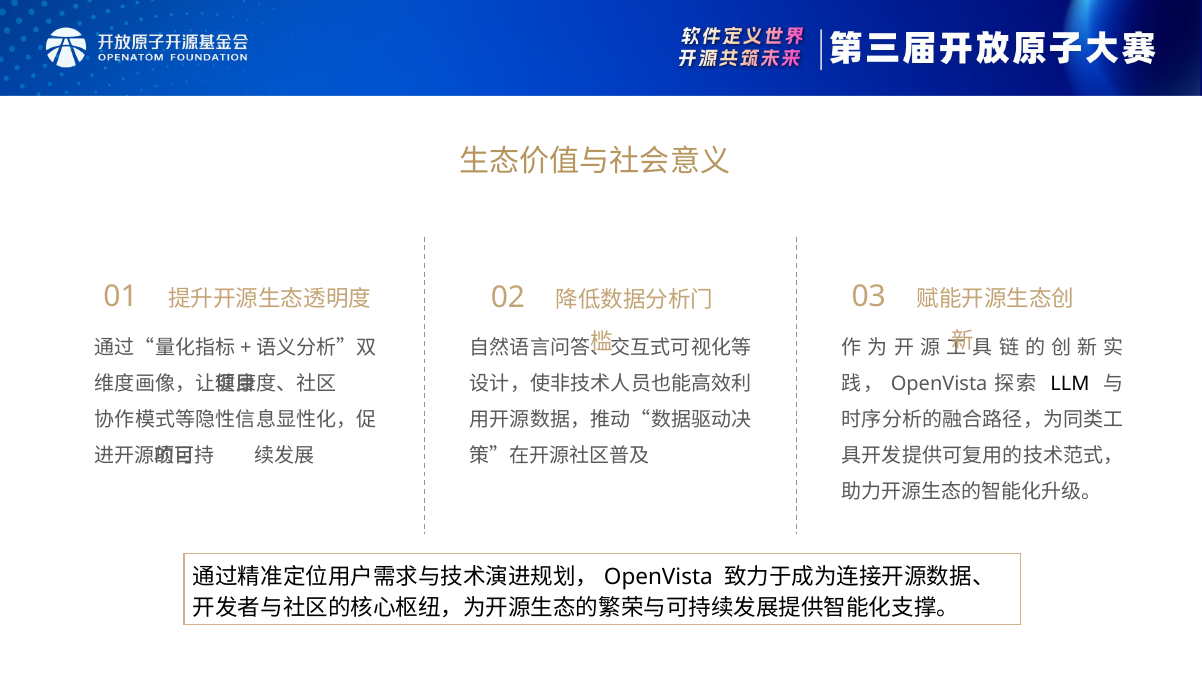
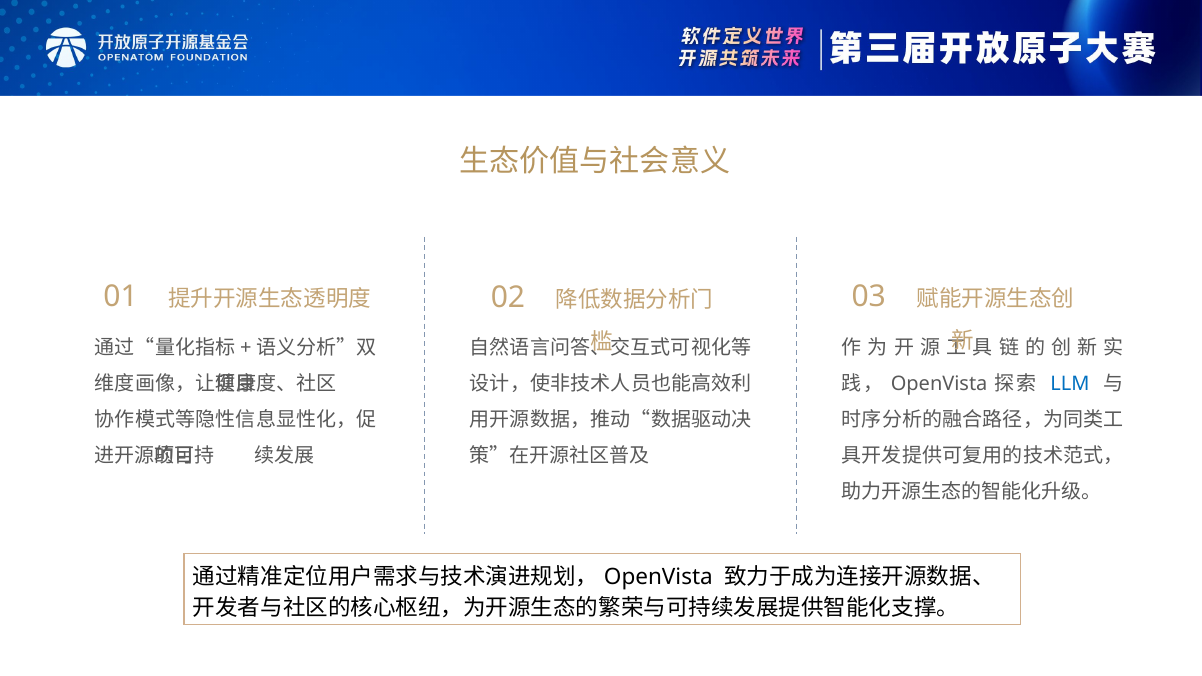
LLM colour: black -> blue
